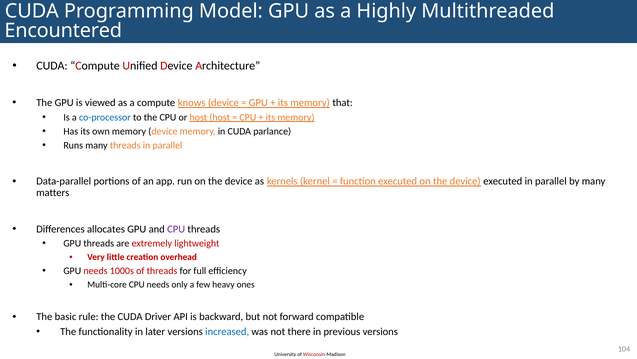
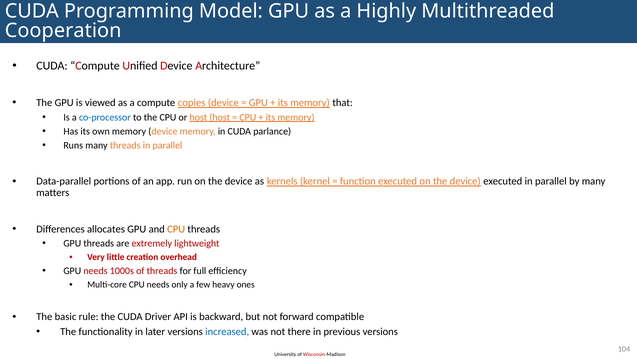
Encountered: Encountered -> Cooperation
knows: knows -> copies
CPU at (176, 229) colour: purple -> orange
